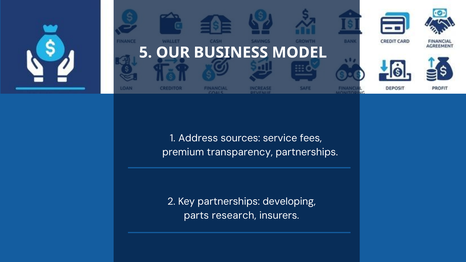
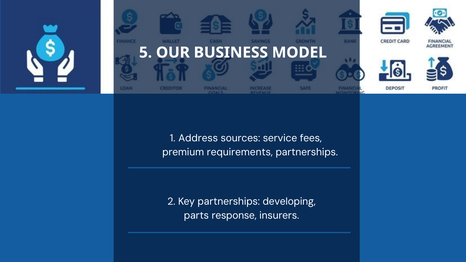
transparency: transparency -> requirements
research: research -> response
